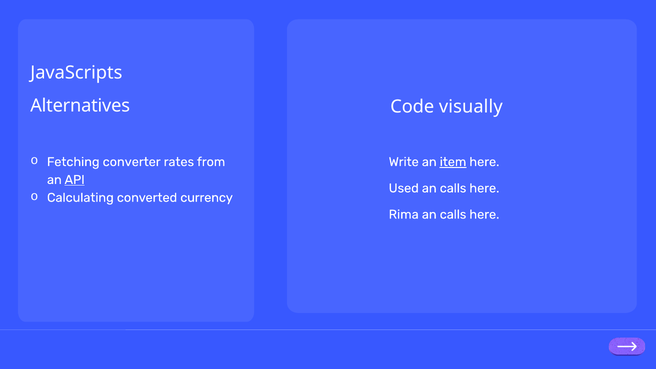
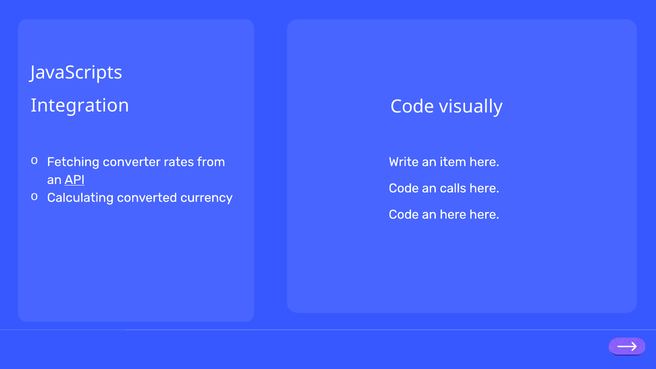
Alternatives: Alternatives -> Integration
item underline: present -> none
Used at (404, 188): Used -> Code
Rima at (404, 214): Rima -> Code
calls at (453, 214): calls -> here
